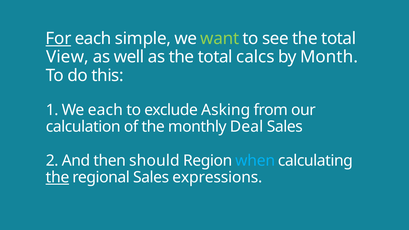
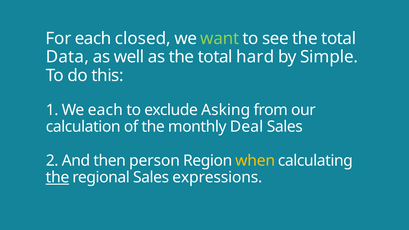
For underline: present -> none
simple: simple -> closed
View: View -> Data
calcs: calcs -> hard
Month: Month -> Simple
should: should -> person
when colour: light blue -> yellow
